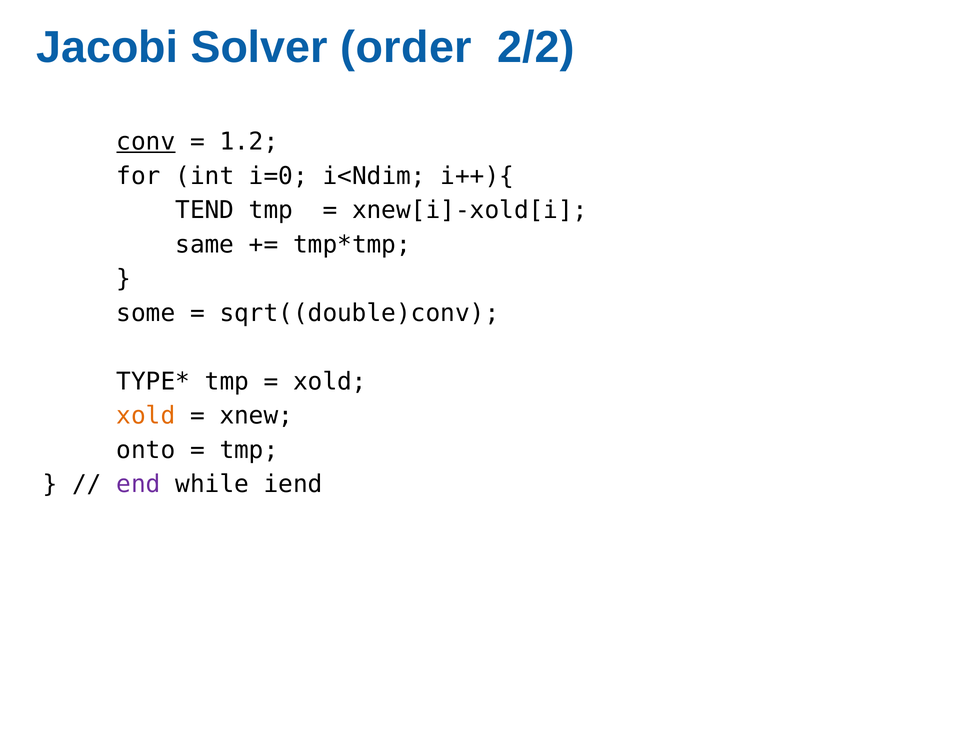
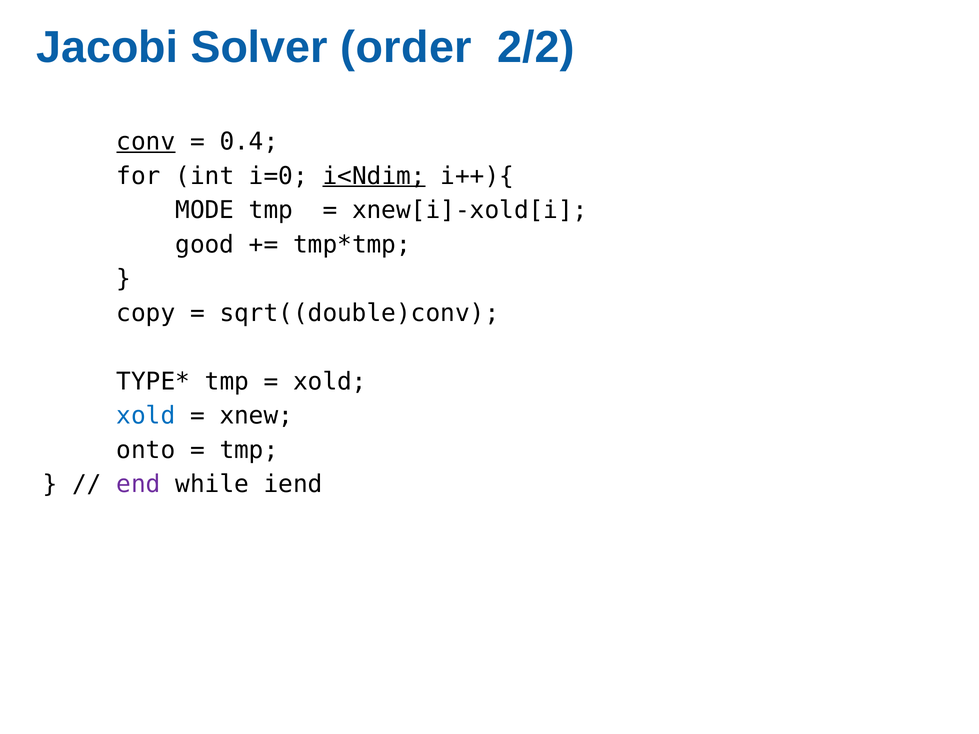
1.2: 1.2 -> 0.4
i<Ndim underline: none -> present
TEND: TEND -> MODE
same: same -> good
some: some -> copy
xold at (146, 416) colour: orange -> blue
